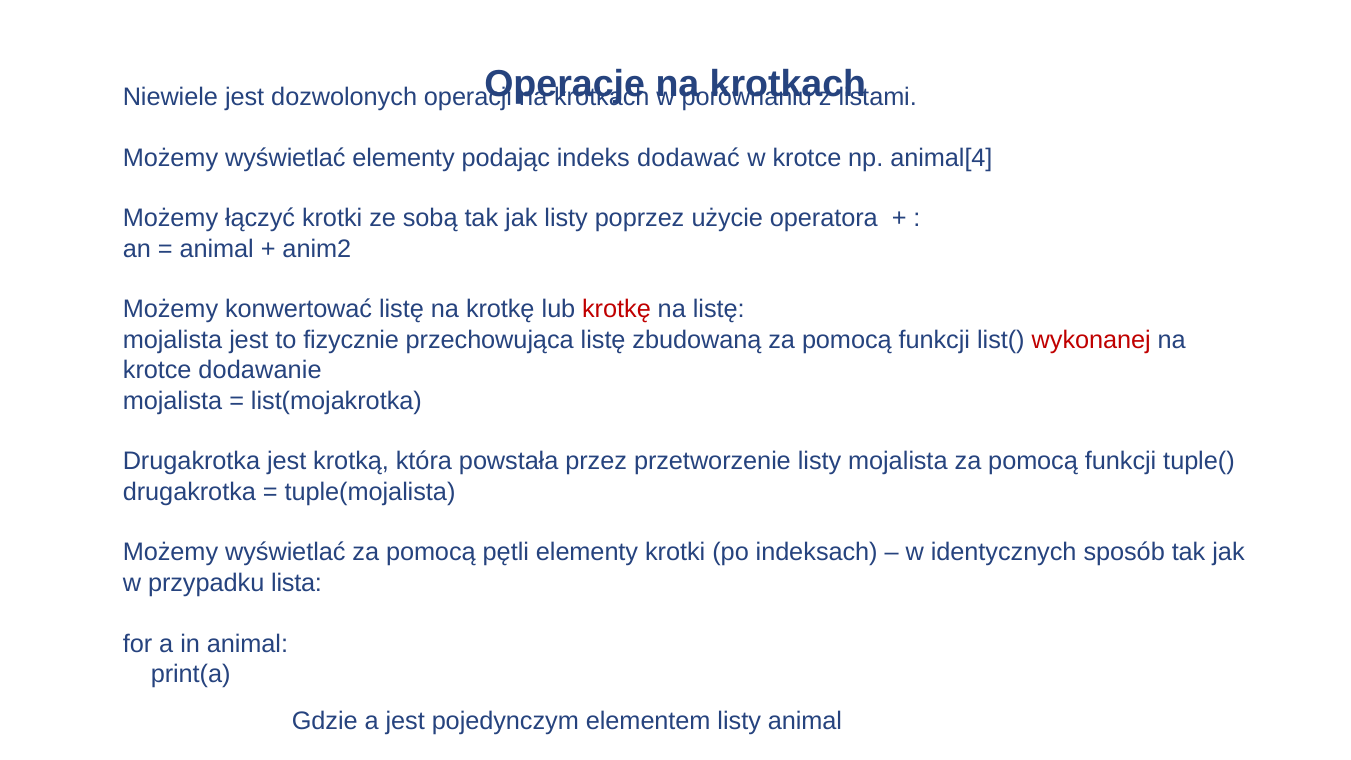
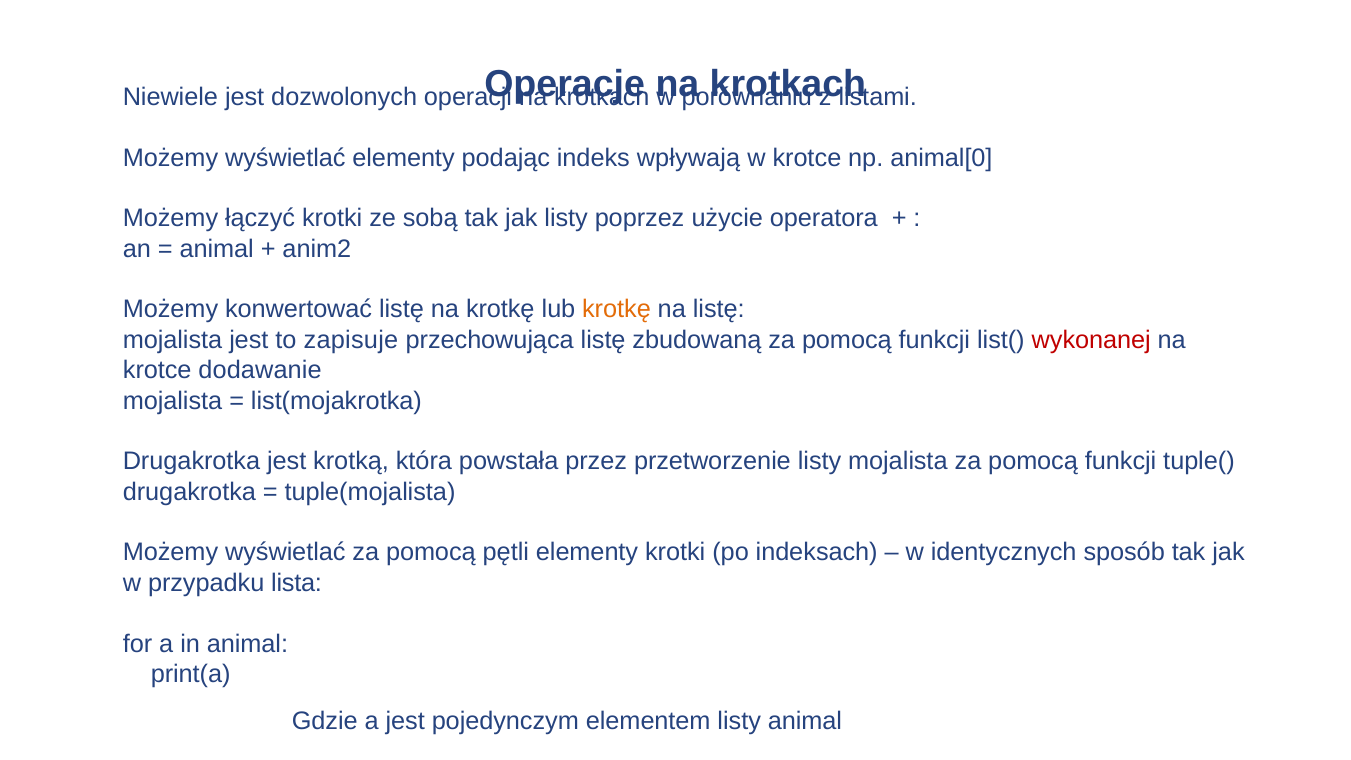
dodawać: dodawać -> wpływają
animal[4: animal[4 -> animal[0
krotkę at (617, 310) colour: red -> orange
fizycznie: fizycznie -> zapisuje
